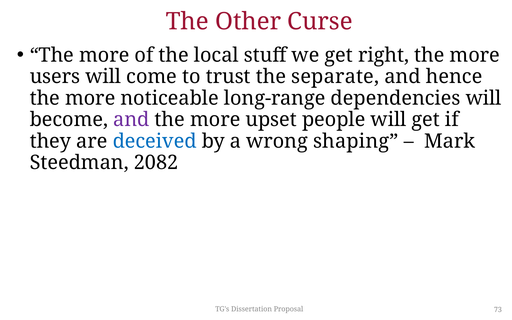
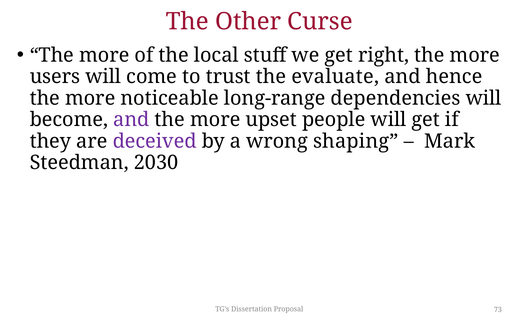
separate: separate -> evaluate
deceived colour: blue -> purple
2082: 2082 -> 2030
